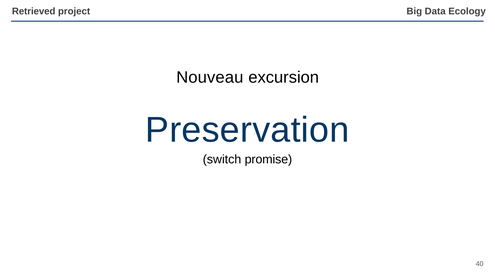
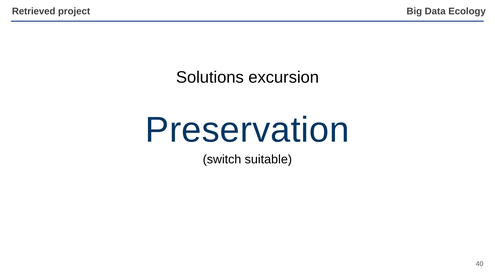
Nouveau: Nouveau -> Solutions
promise: promise -> suitable
